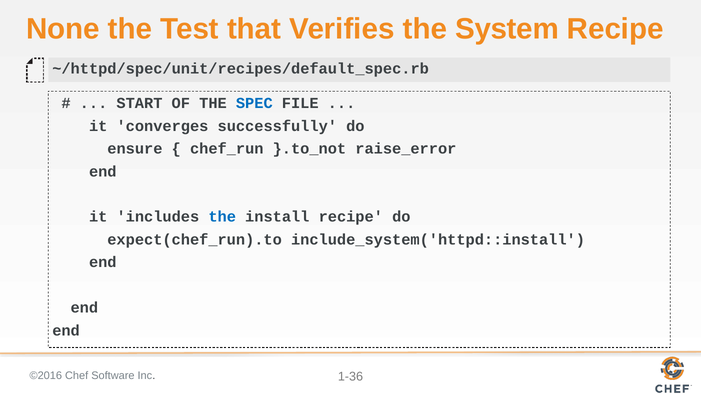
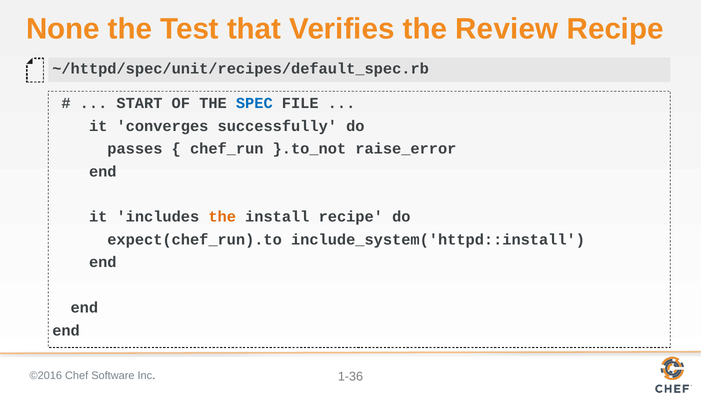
System: System -> Review
ensure: ensure -> passes
the at (222, 217) colour: blue -> orange
